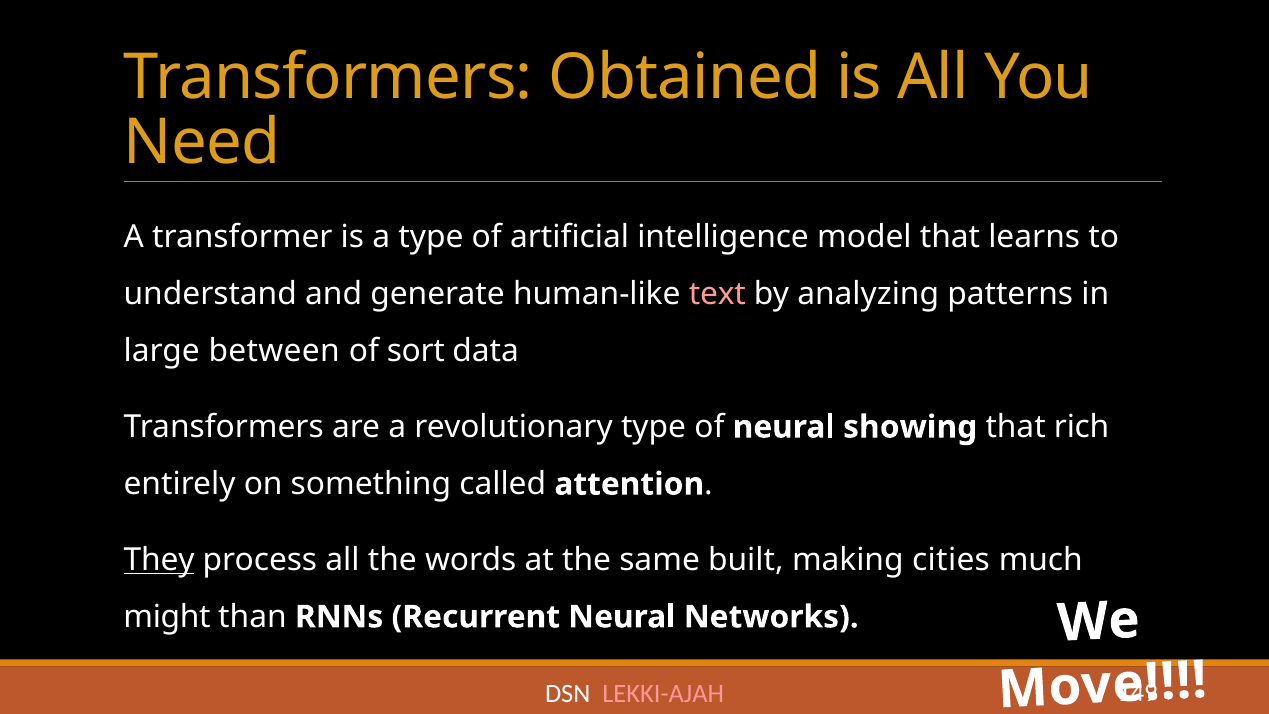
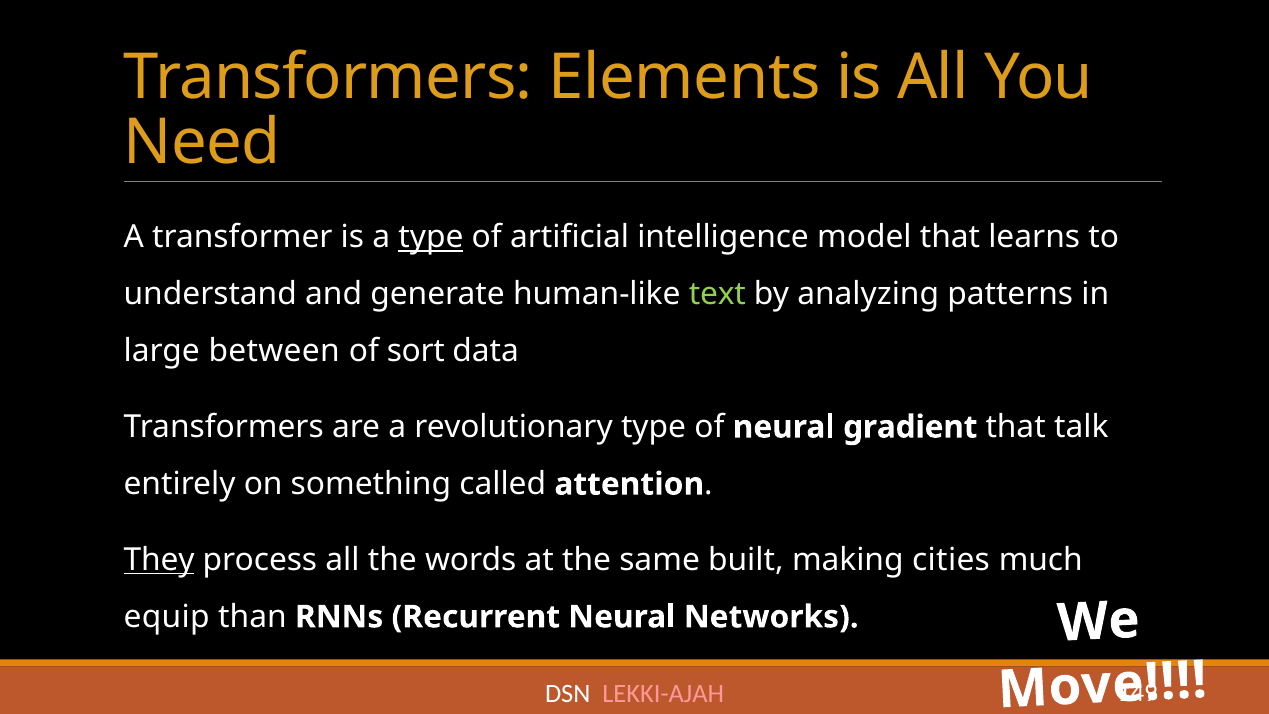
Obtained: Obtained -> Elements
type at (431, 237) underline: none -> present
text colour: pink -> light green
showing: showing -> gradient
rich: rich -> talk
might: might -> equip
